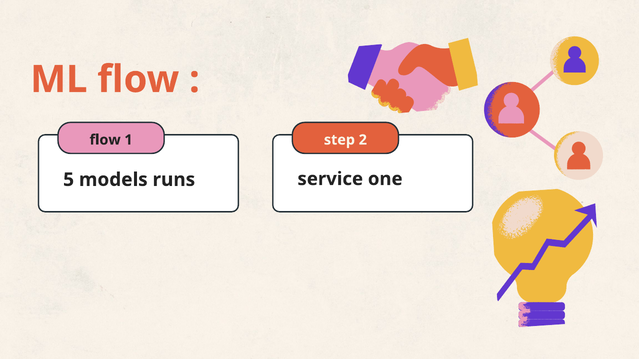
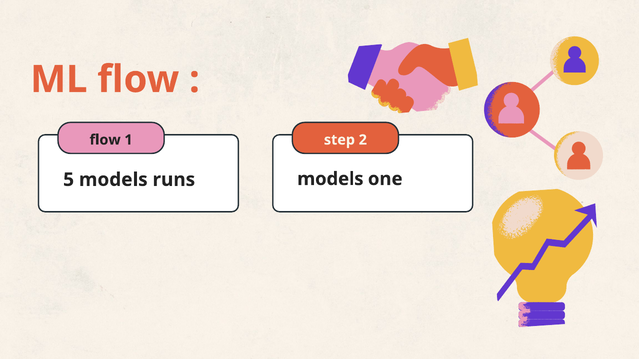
runs service: service -> models
